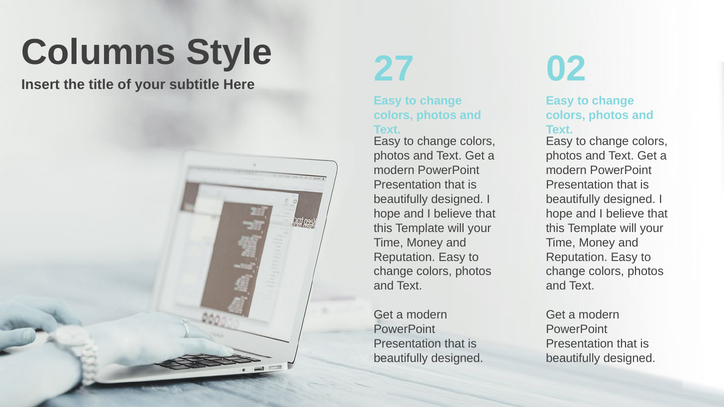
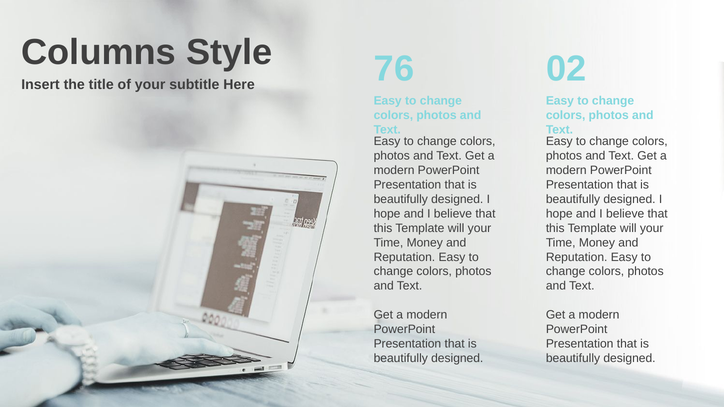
27: 27 -> 76
